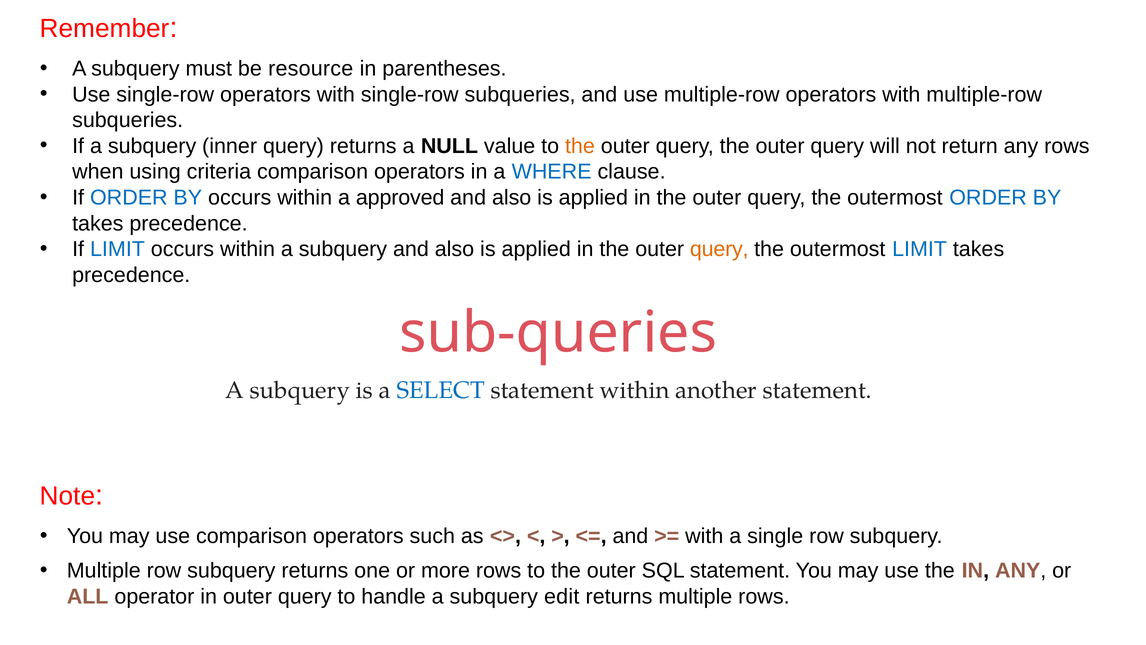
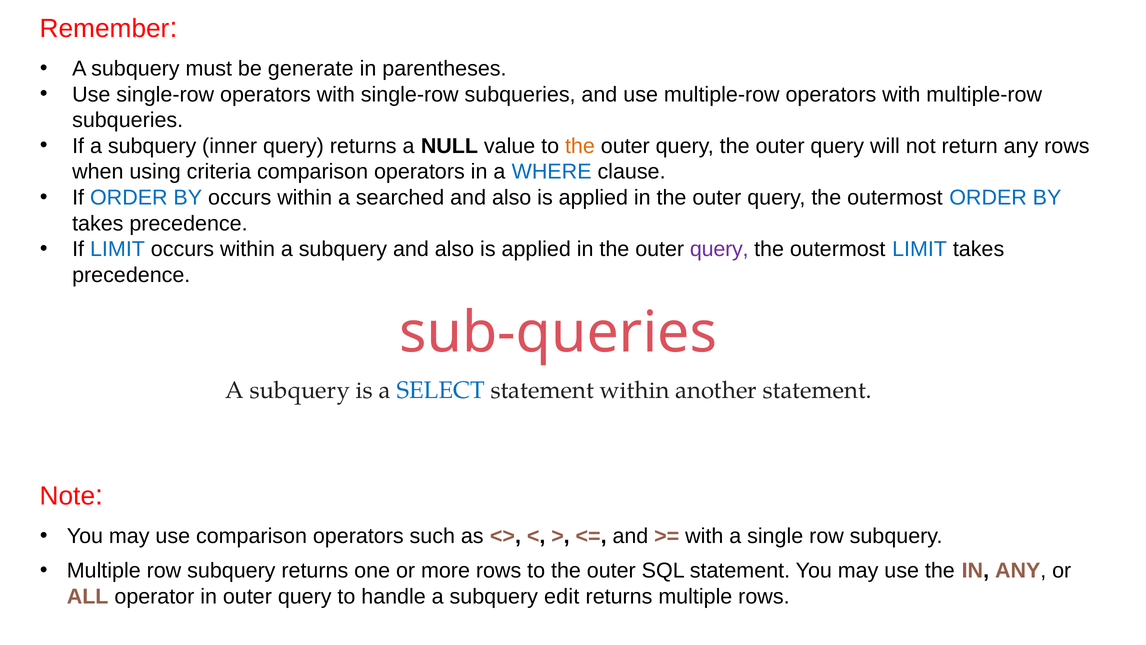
resource: resource -> generate
approved: approved -> searched
query at (719, 249) colour: orange -> purple
